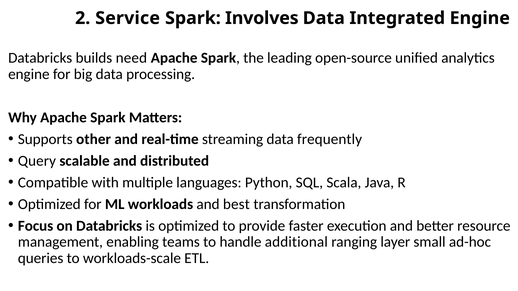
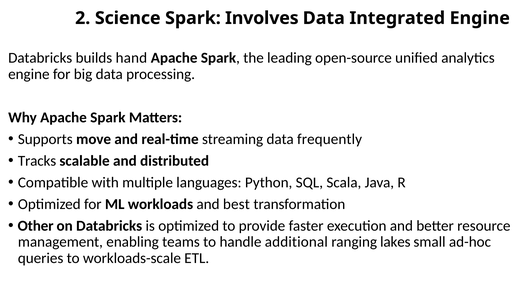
Service: Service -> Science
need: need -> hand
other: other -> move
Query: Query -> Tracks
Focus: Focus -> Other
layer: layer -> lakes
